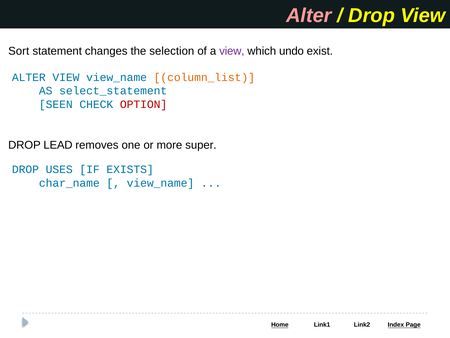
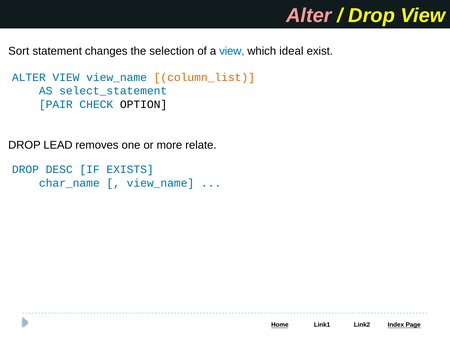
view at (232, 51) colour: purple -> blue
undo: undo -> ideal
SEEN: SEEN -> PAIR
OPTION colour: red -> black
super: super -> relate
USES: USES -> DESC
